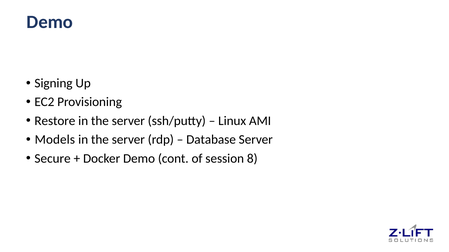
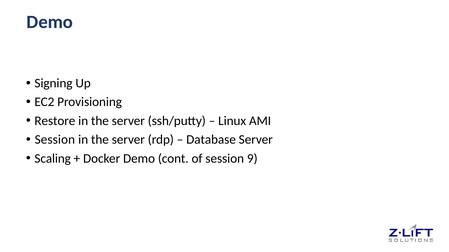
Models at (55, 140): Models -> Session
Secure: Secure -> Scaling
8: 8 -> 9
